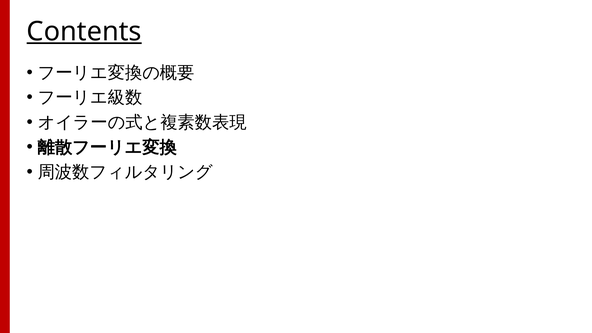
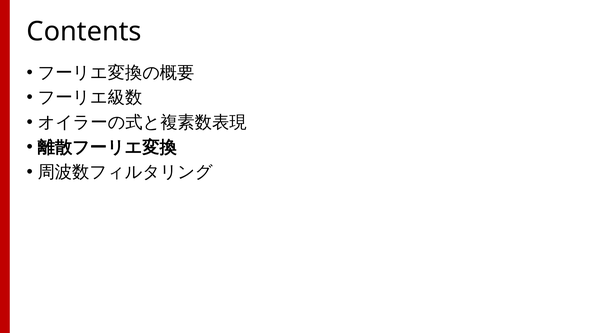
Contents underline: present -> none
